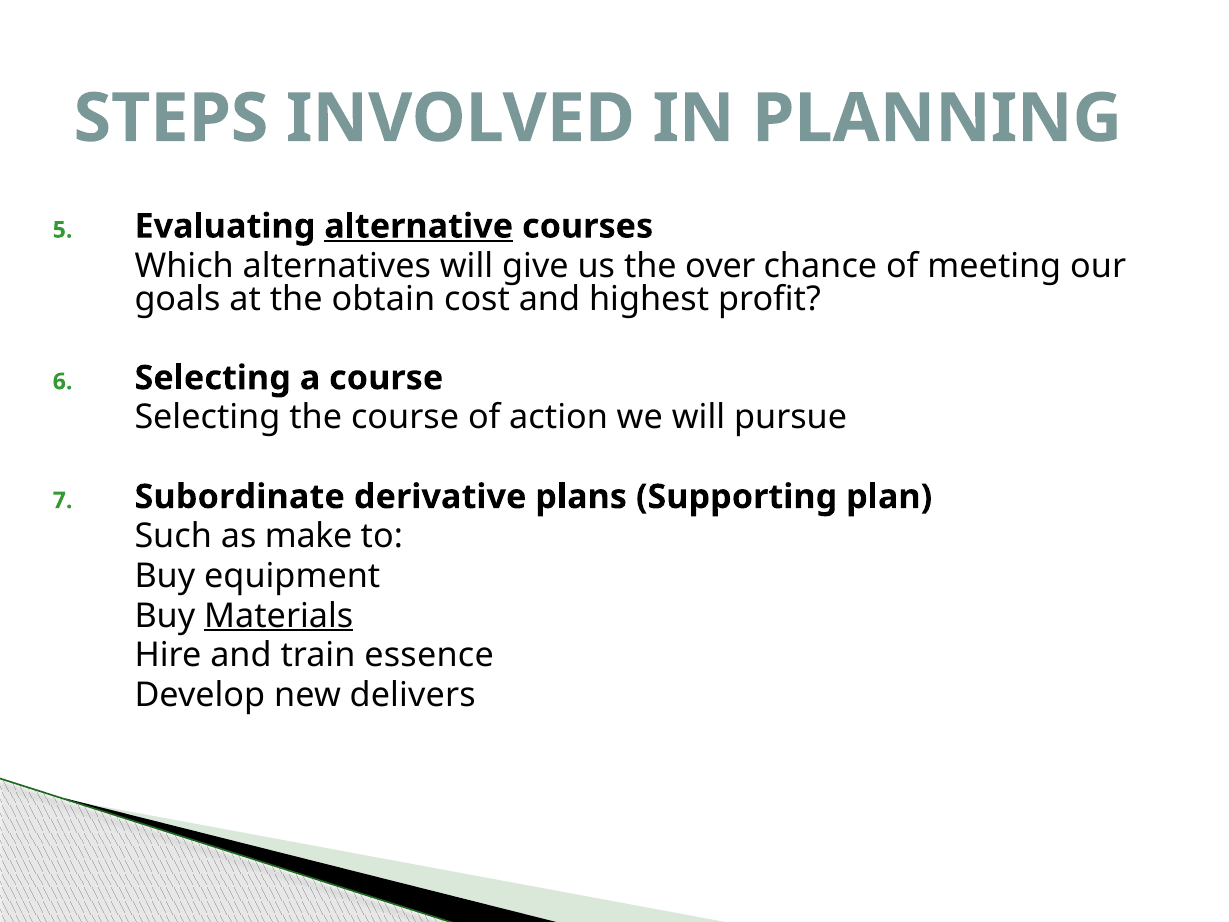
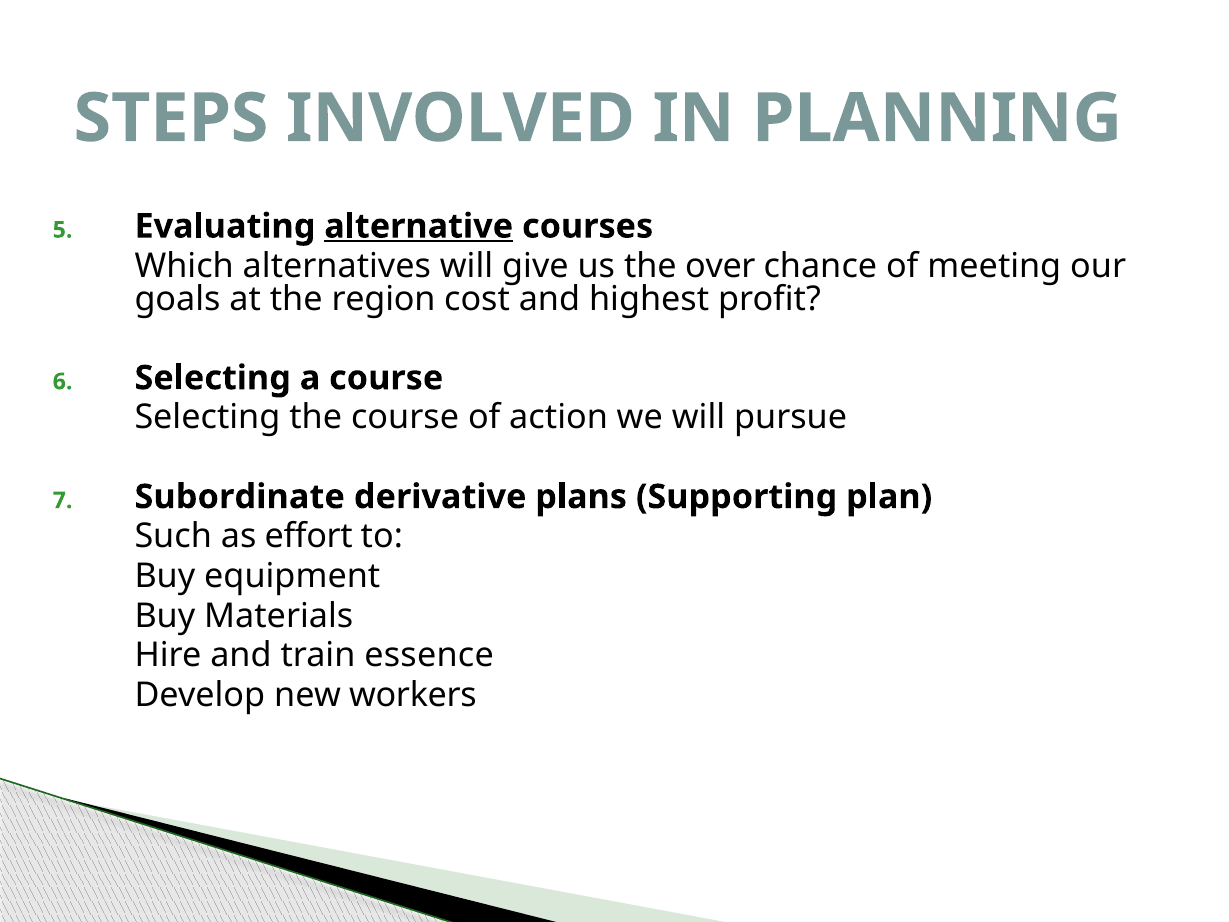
obtain: obtain -> region
make: make -> effort
Materials underline: present -> none
delivers: delivers -> workers
